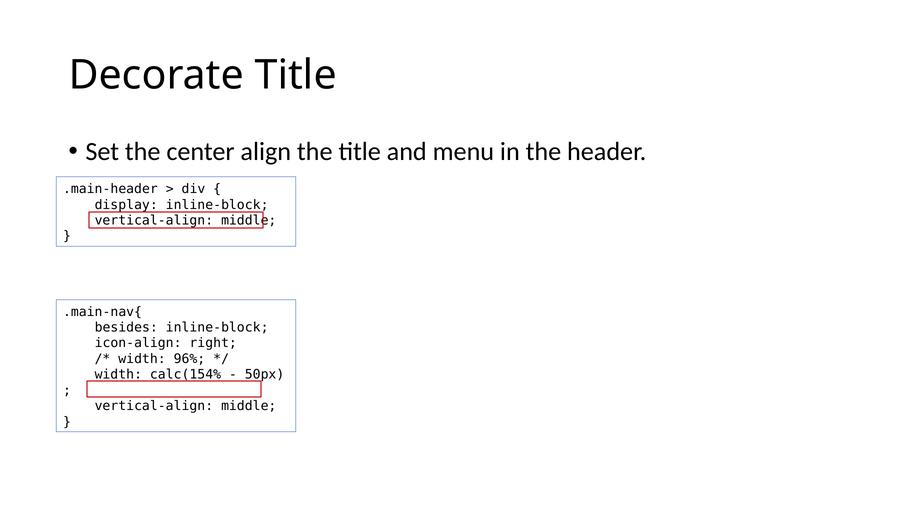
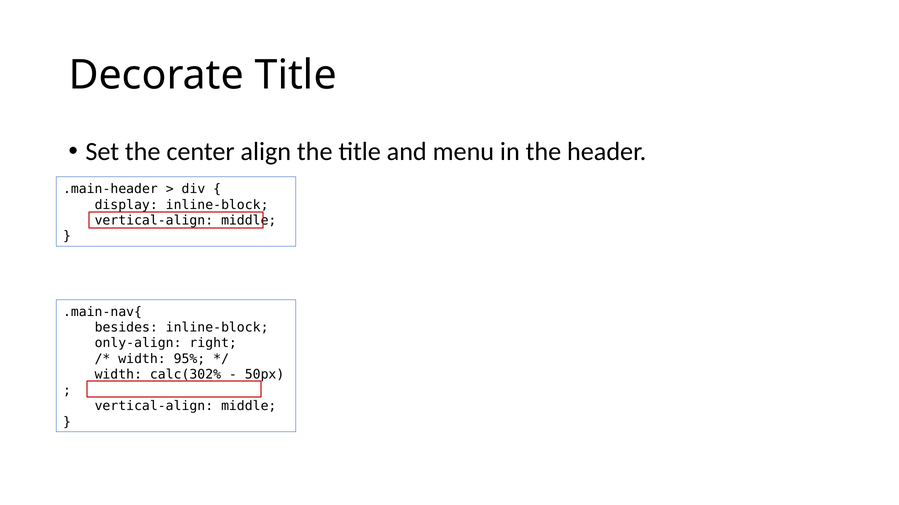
icon-align: icon-align -> only-align
96%: 96% -> 95%
calc(154%: calc(154% -> calc(302%
